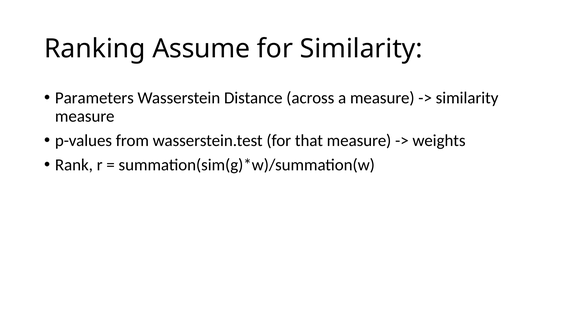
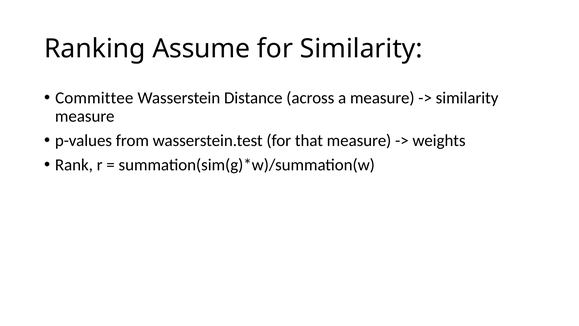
Parameters: Parameters -> Committee
